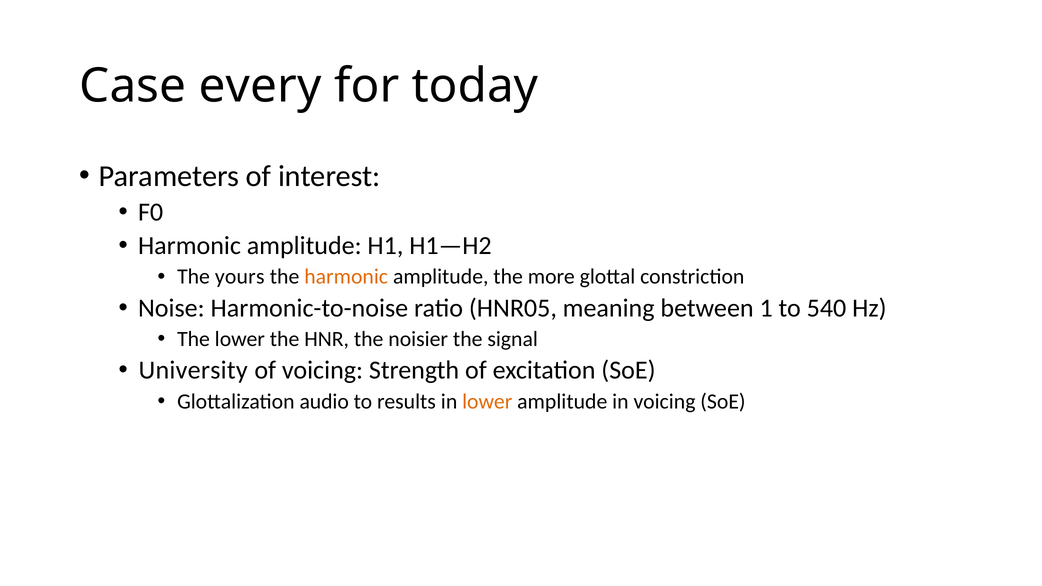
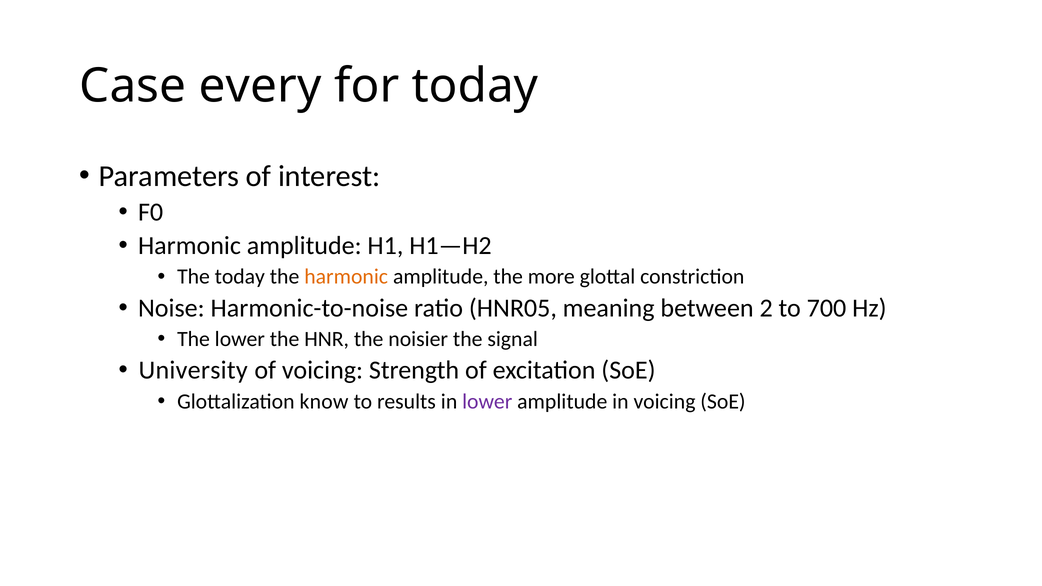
The yours: yours -> today
1: 1 -> 2
540: 540 -> 700
audio: audio -> know
lower at (487, 402) colour: orange -> purple
